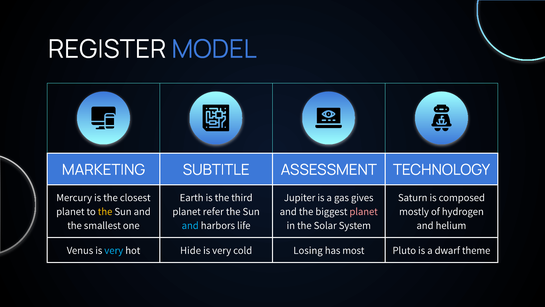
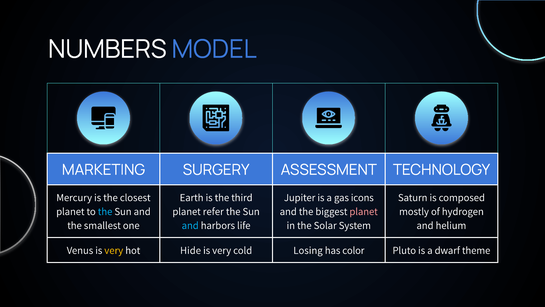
REGISTER: REGISTER -> NUMBERS
SUBTITLE: SUBTITLE -> SURGERY
gives: gives -> icons
the at (105, 211) colour: yellow -> light blue
very at (114, 250) colour: light blue -> yellow
most: most -> color
